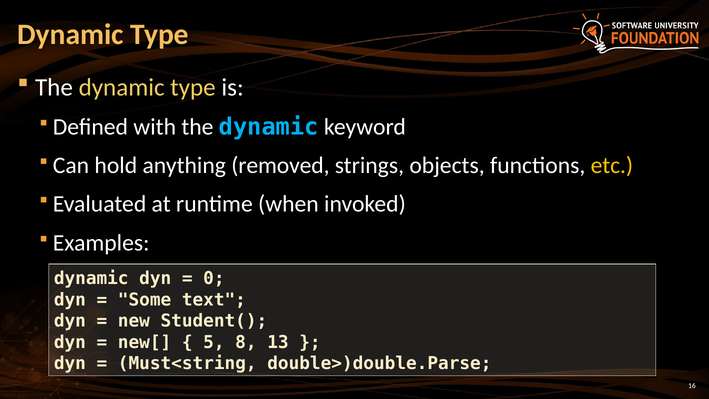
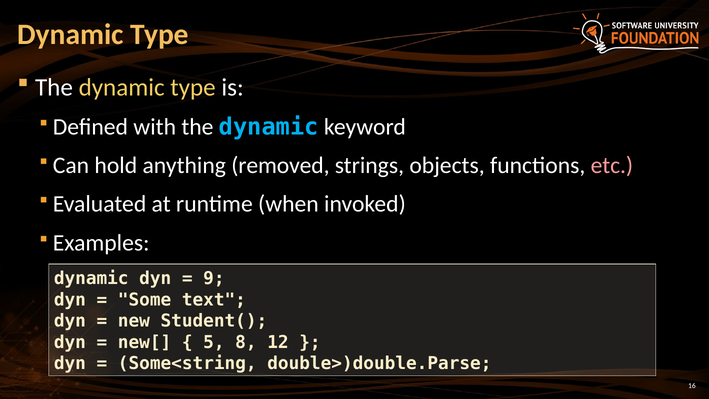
etc colour: yellow -> pink
0: 0 -> 9
13: 13 -> 12
Must<string: Must<string -> Some<string
